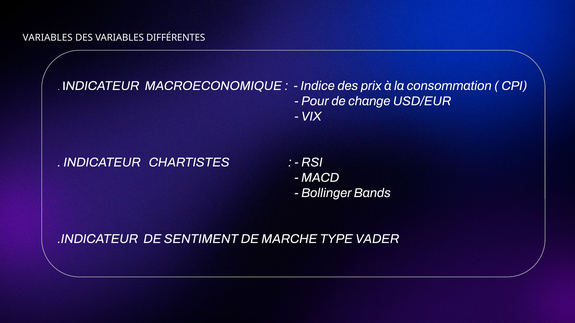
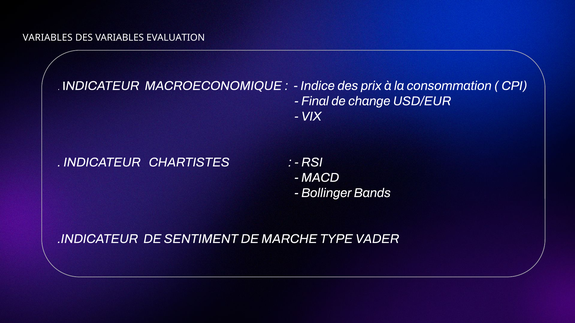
DIFFÉRENTES: DIFFÉRENTES -> EVALUATION
Pour: Pour -> Final
